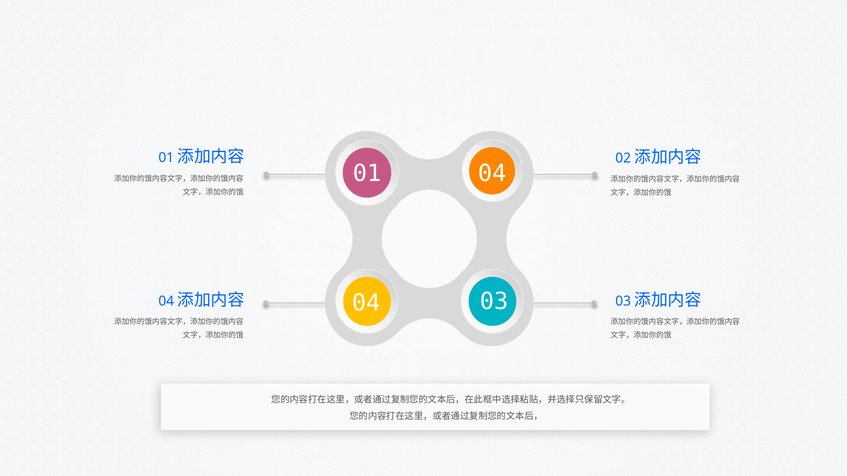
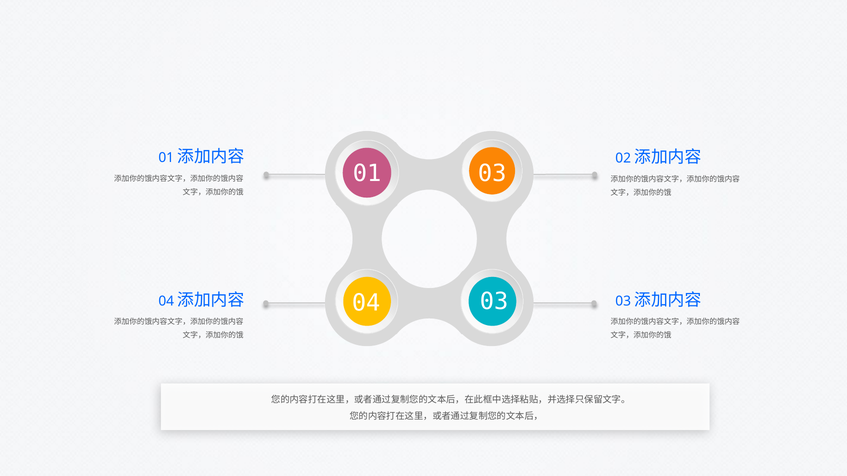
01 04: 04 -> 03
